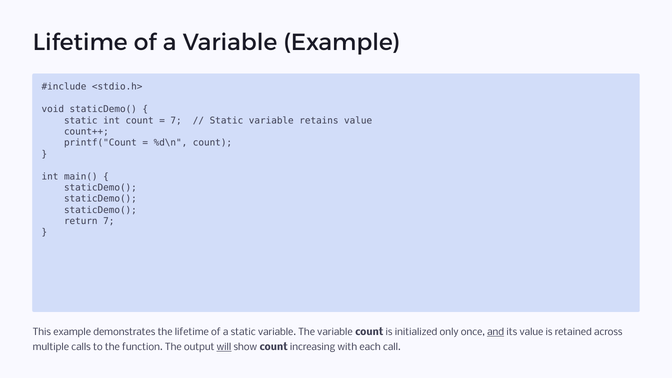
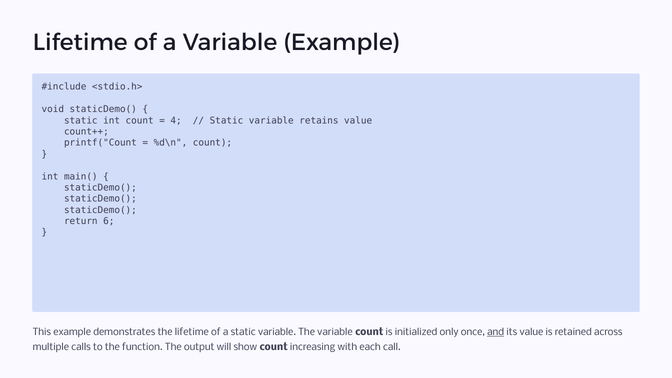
7 at (176, 120): 7 -> 4
return 7: 7 -> 6
will underline: present -> none
